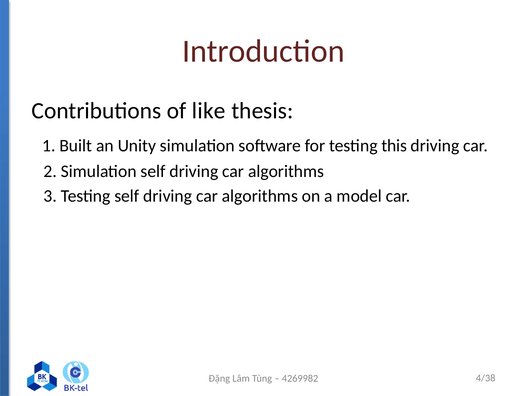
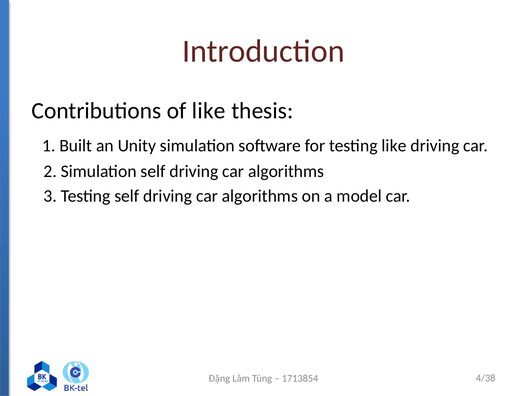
testing this: this -> like
4269982: 4269982 -> 1713854
